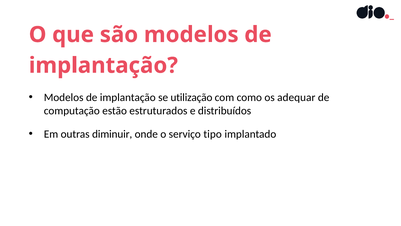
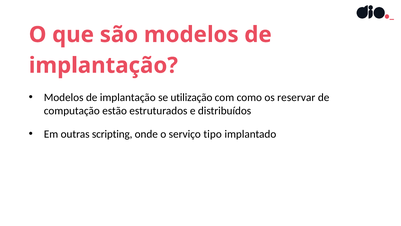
adequar: adequar -> reservar
diminuir: diminuir -> scripting
